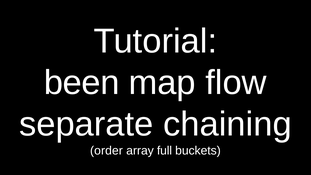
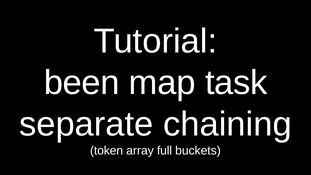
flow: flow -> task
order: order -> token
